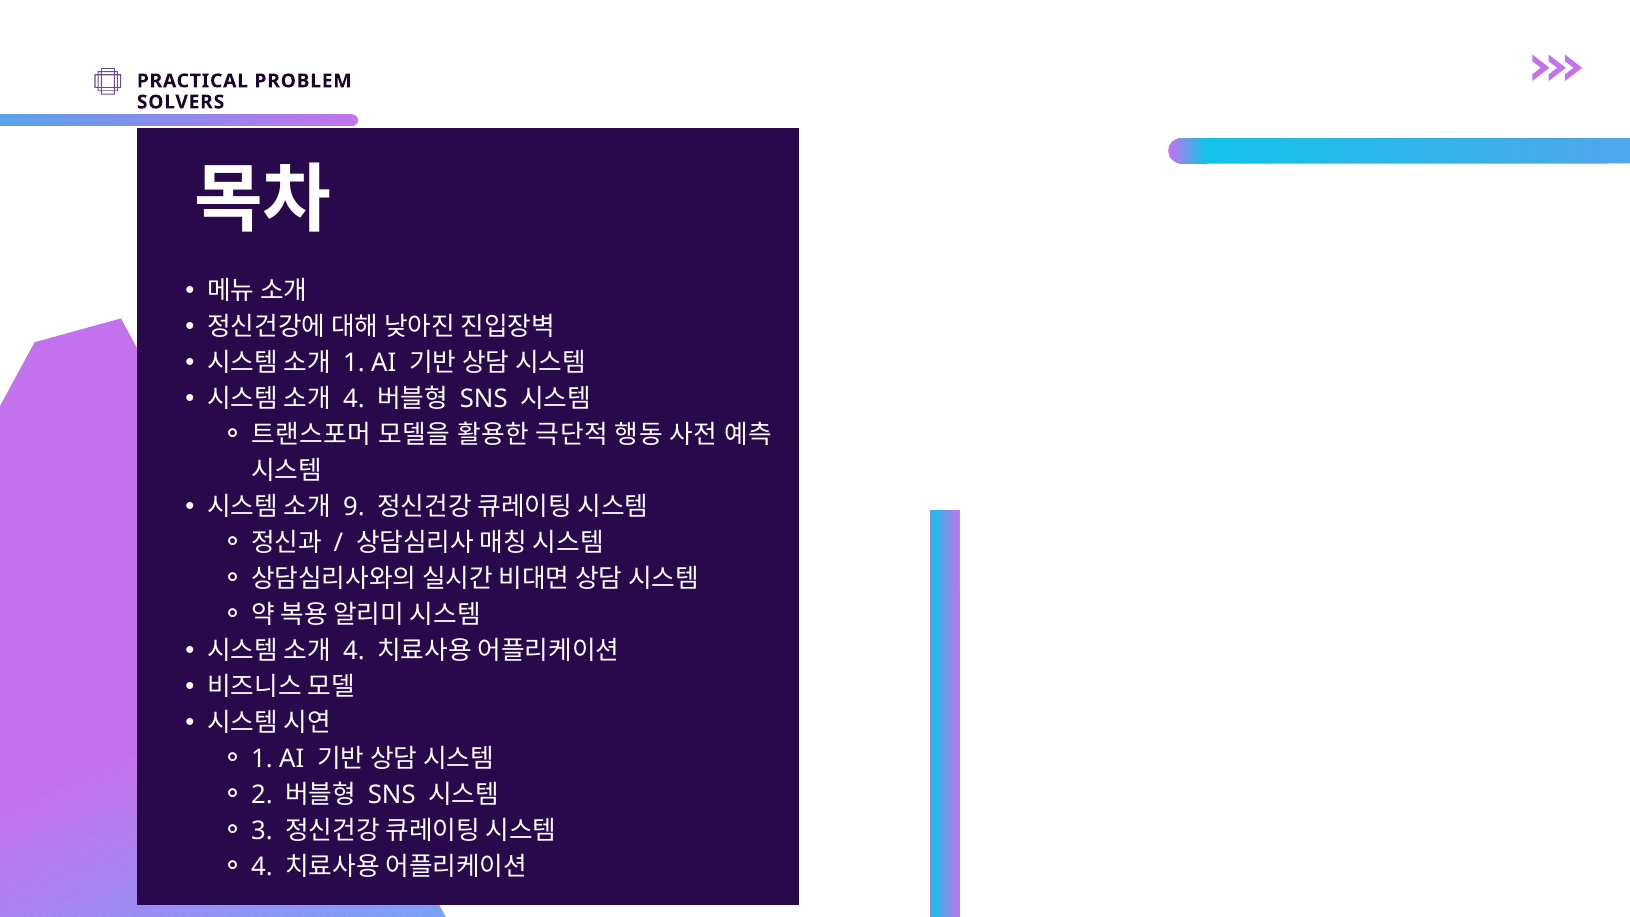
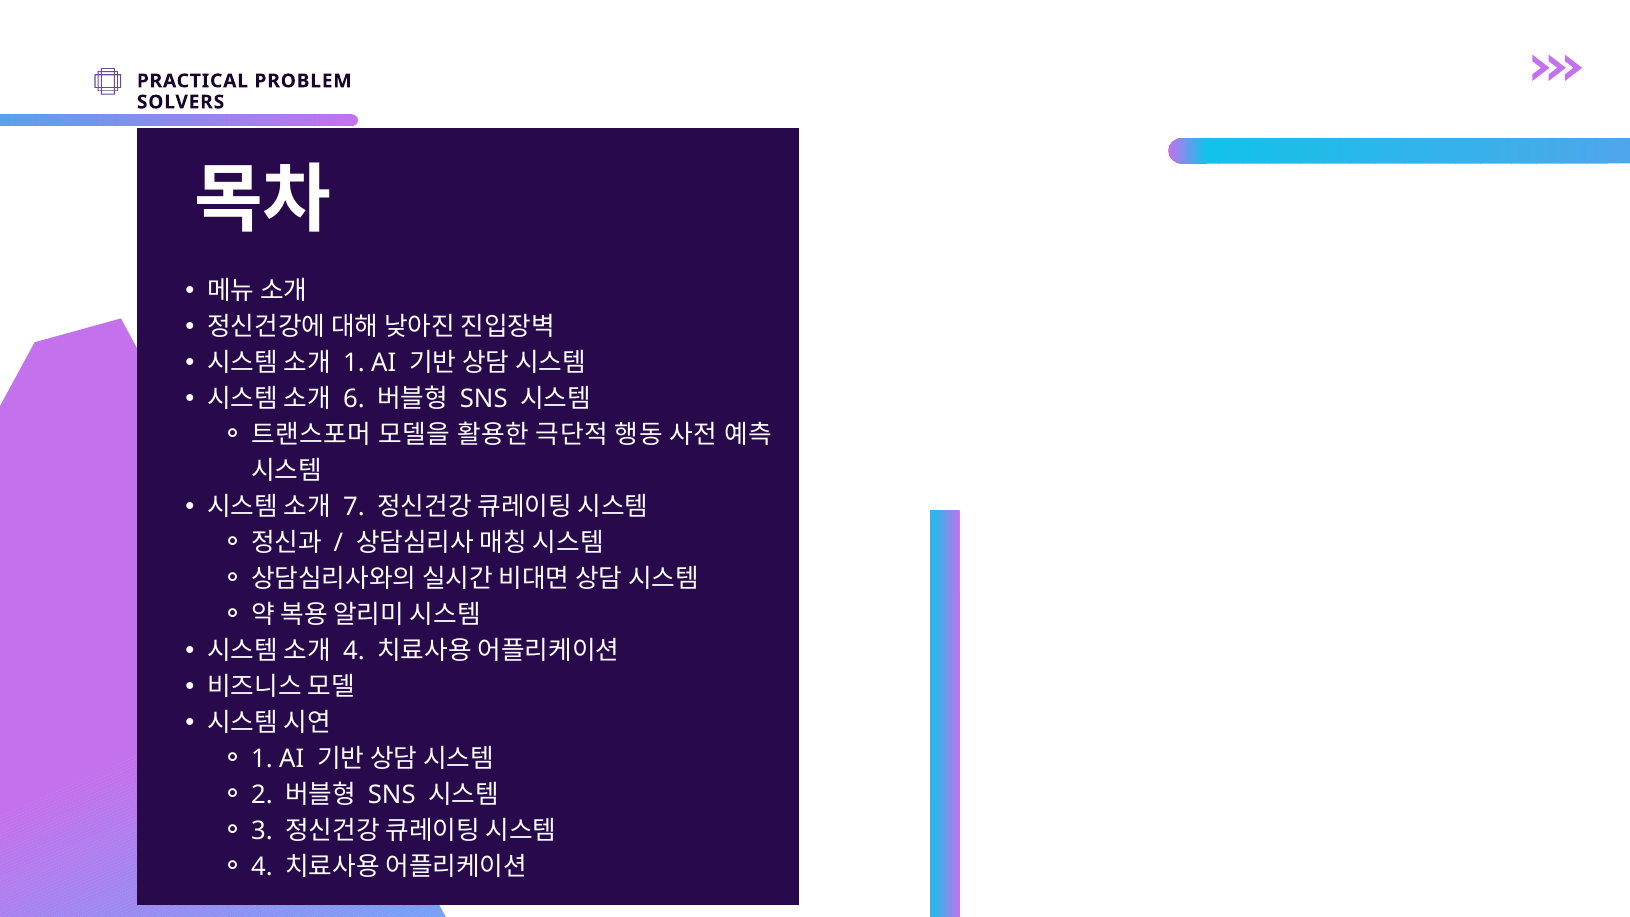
4 at (354, 399): 4 -> 6
9: 9 -> 7
